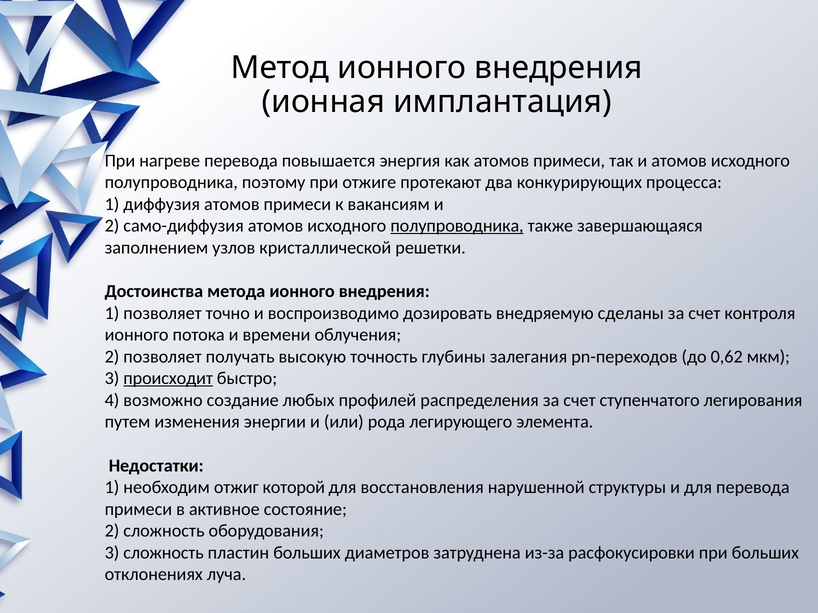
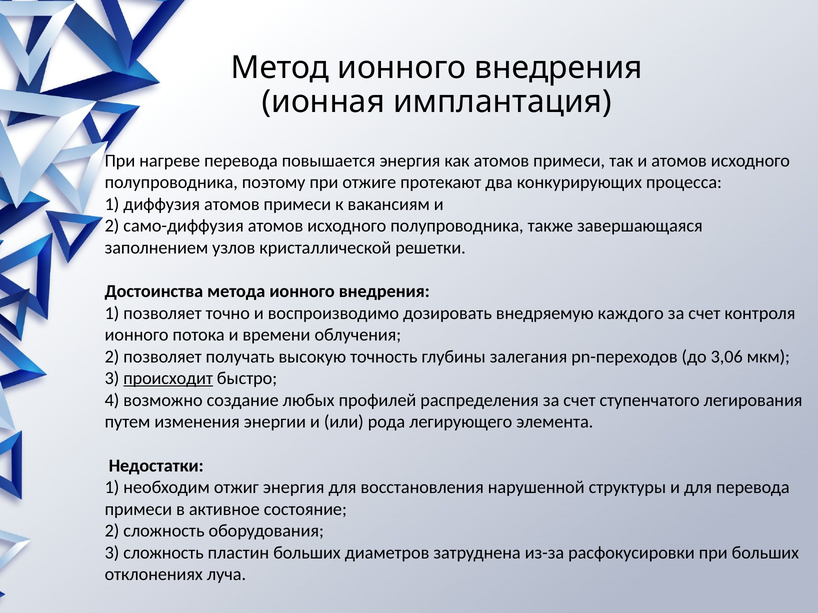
полупроводника at (457, 226) underline: present -> none
сделаны: сделаны -> каждого
0,62: 0,62 -> 3,06
отжиг которой: которой -> энергия
